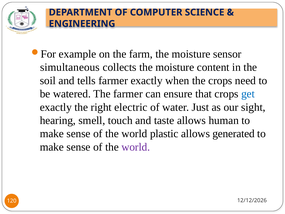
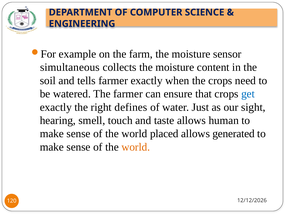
electric: electric -> defines
plastic: plastic -> placed
world at (136, 147) colour: purple -> orange
